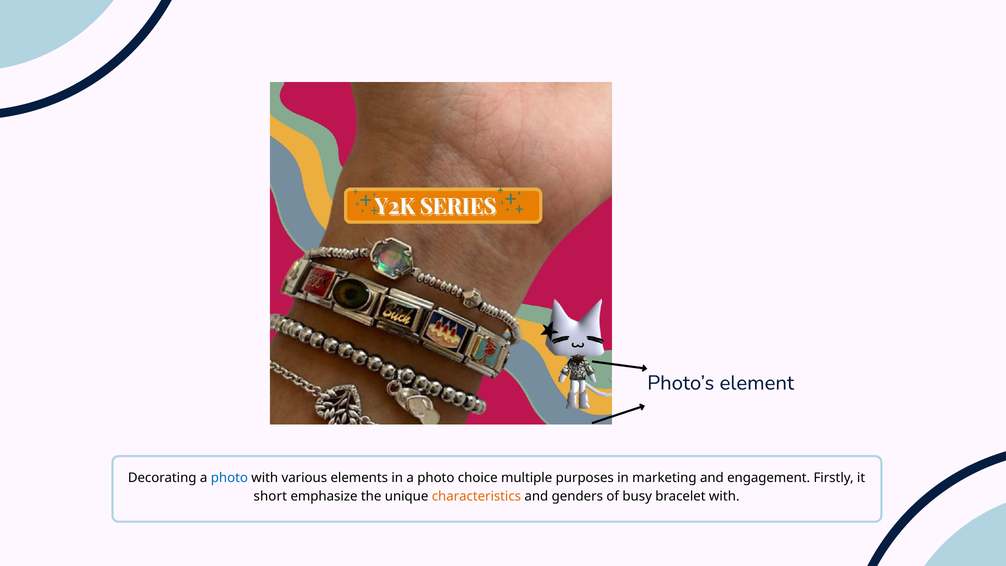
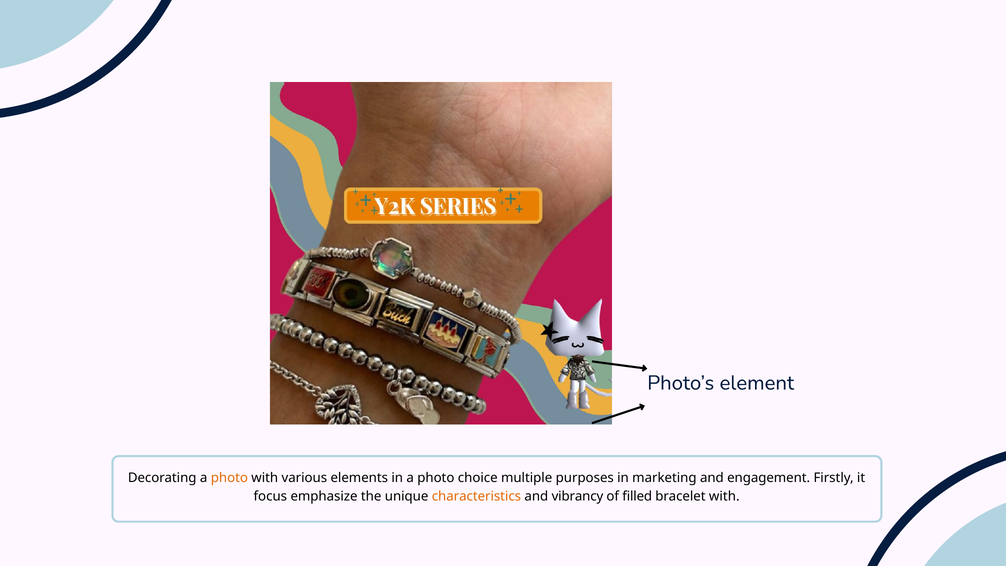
photo at (229, 478) colour: blue -> orange
short: short -> focus
genders: genders -> vibrancy
busy: busy -> filled
